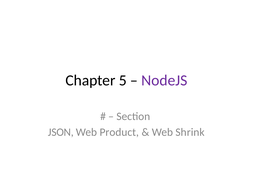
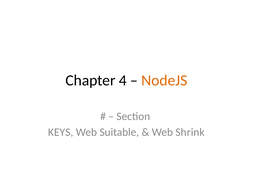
5: 5 -> 4
NodeJS colour: purple -> orange
JSON: JSON -> KEYS
Product: Product -> Suitable
